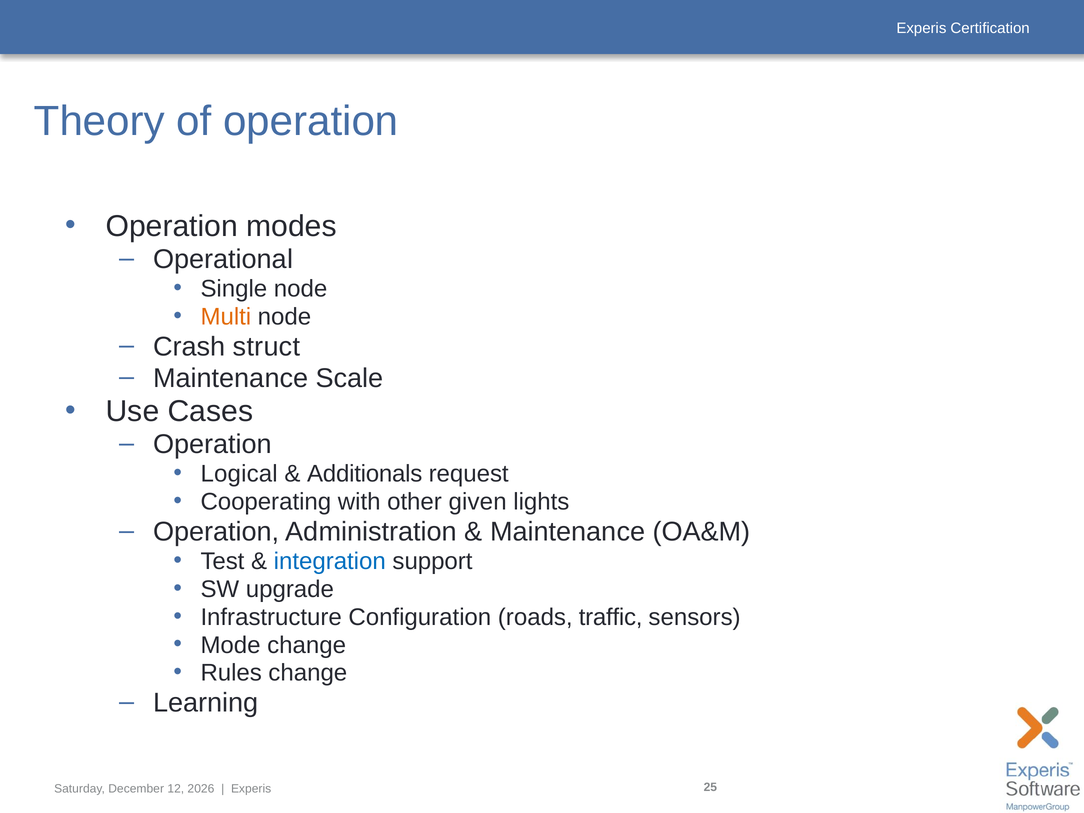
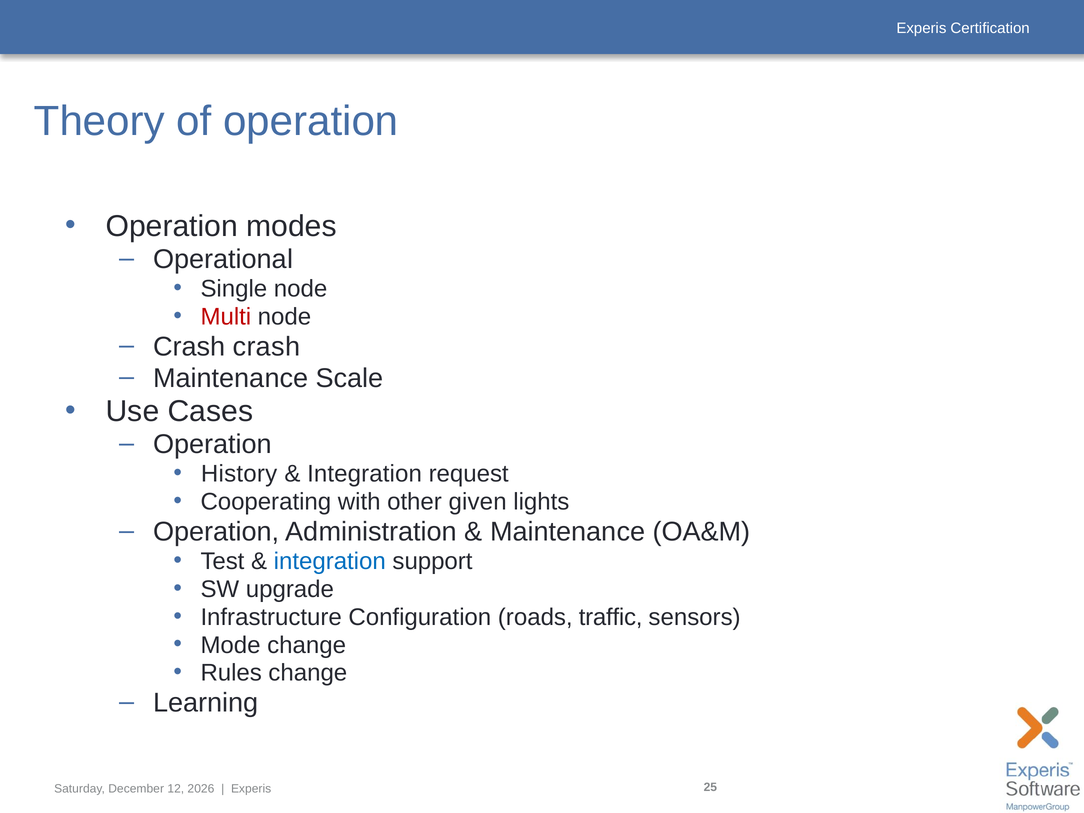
Multi colour: orange -> red
Crash struct: struct -> crash
Logical: Logical -> History
Additionals at (365, 474): Additionals -> Integration
